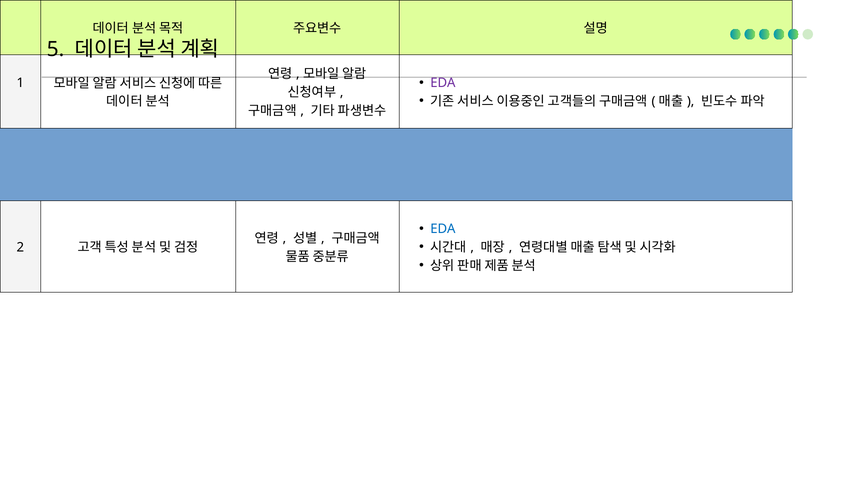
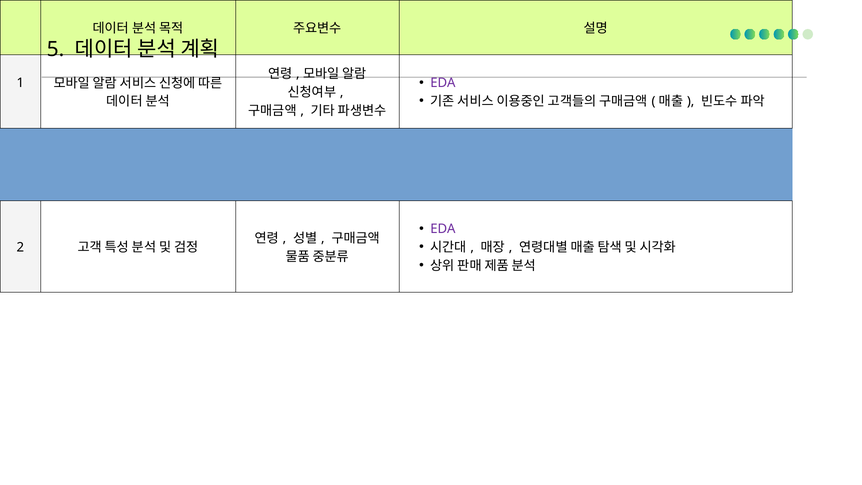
EDA at (443, 229) colour: blue -> purple
